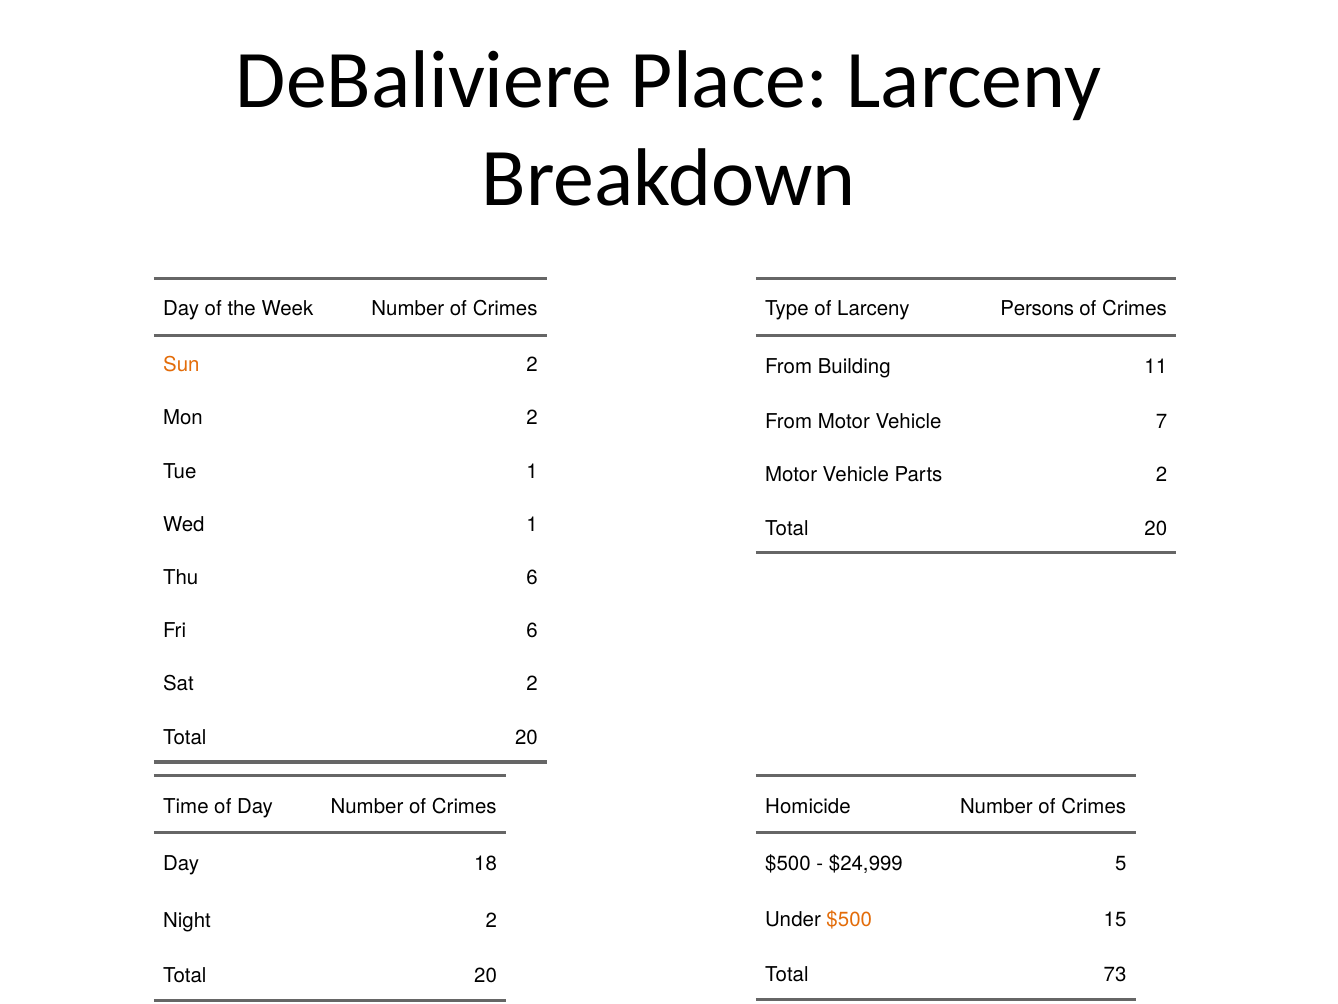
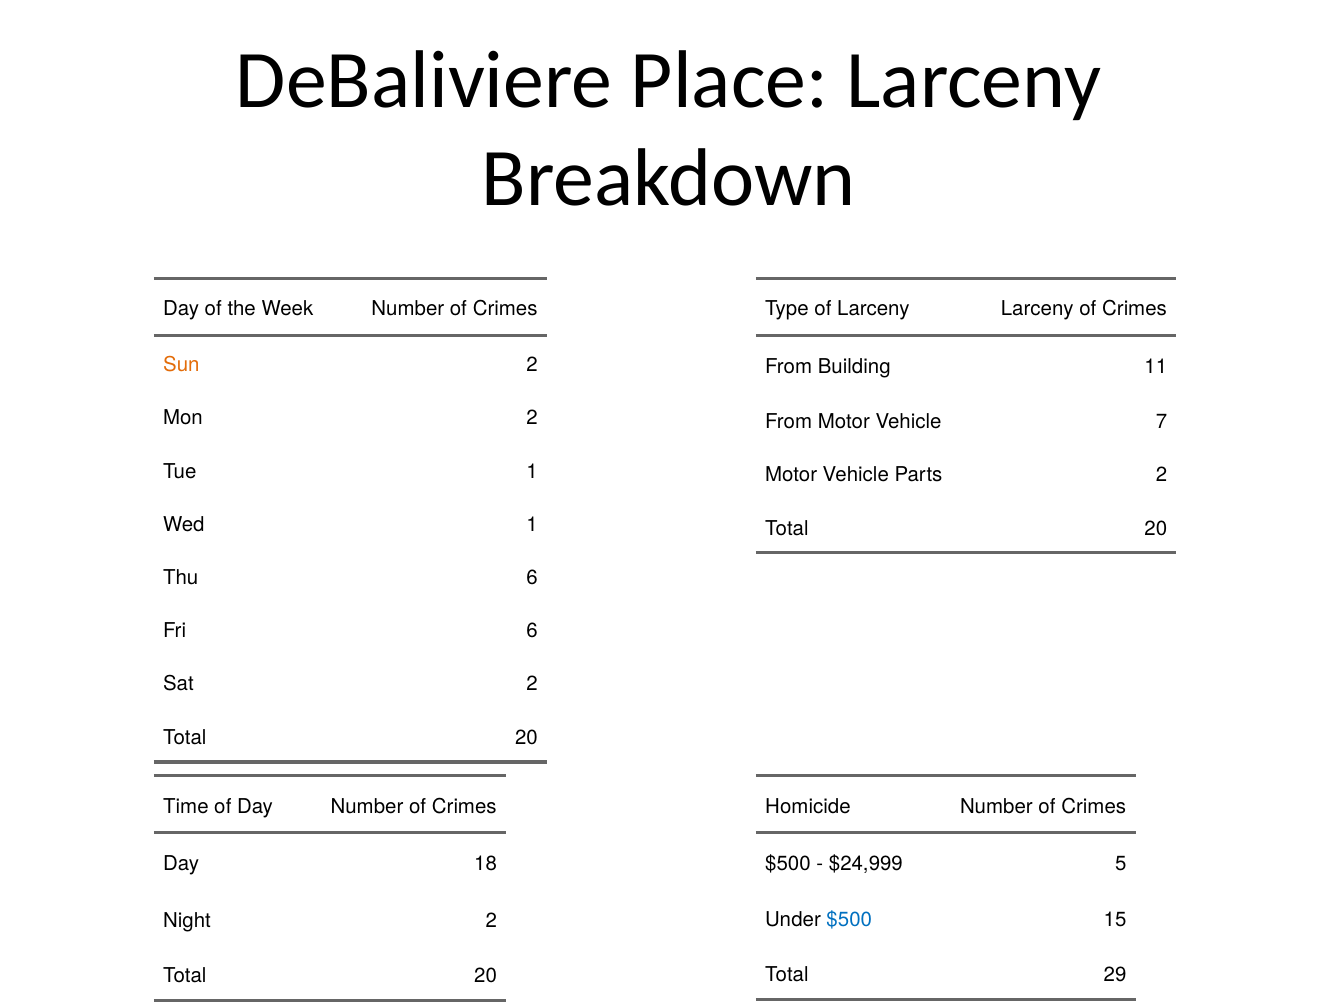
Larceny Persons: Persons -> Larceny
$500 at (849, 920) colour: orange -> blue
73: 73 -> 29
